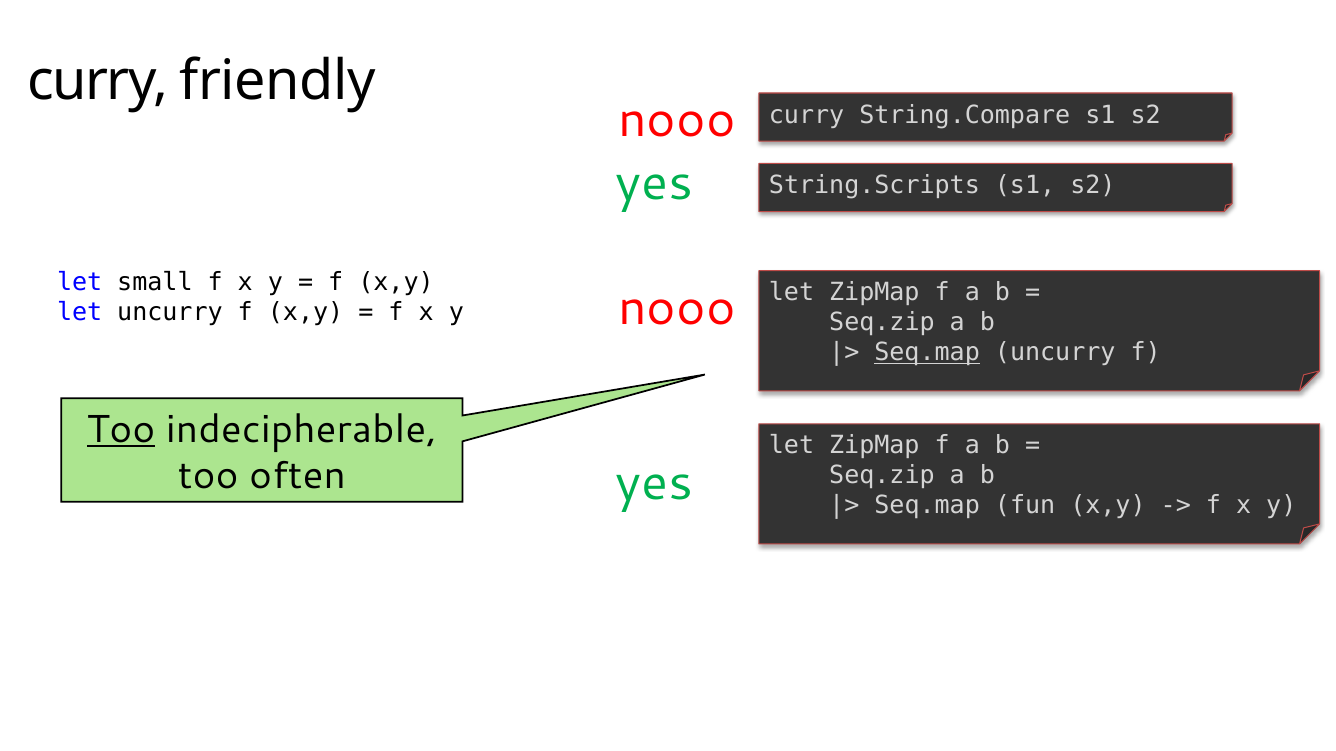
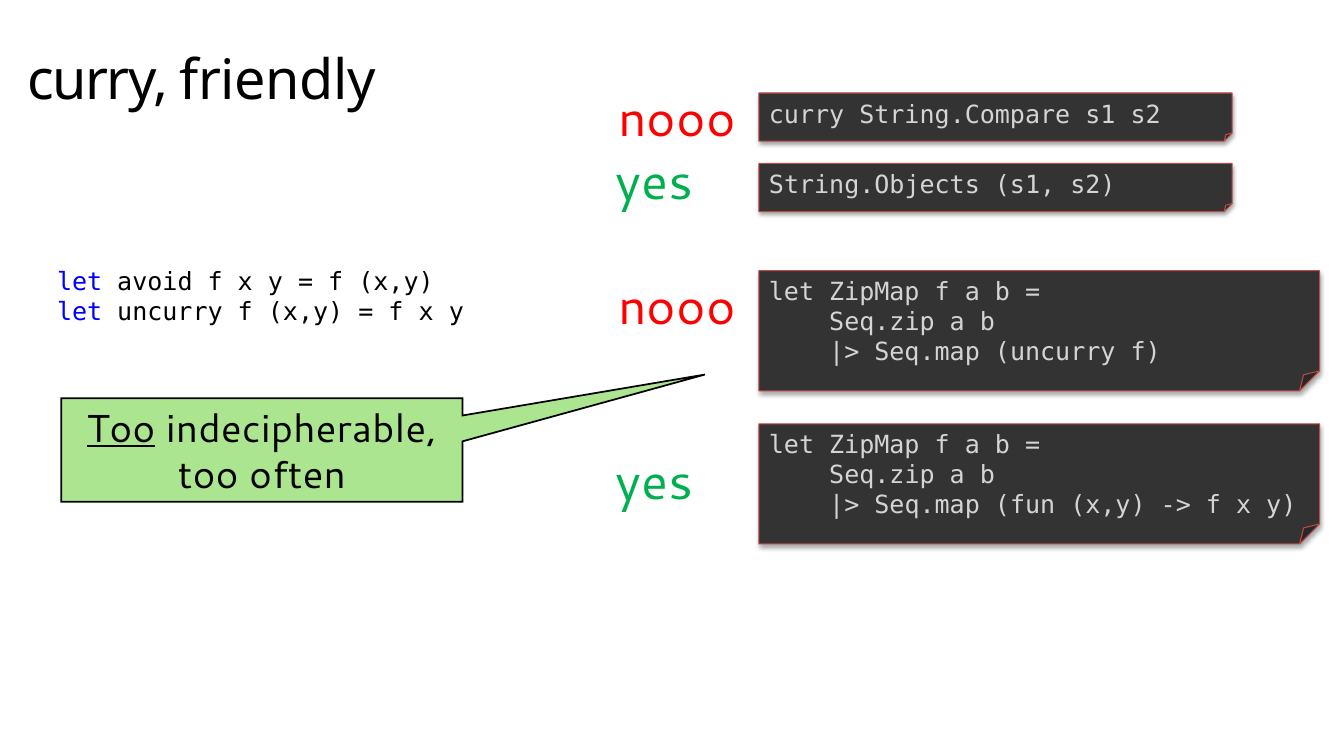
String.Scripts: String.Scripts -> String.Objects
small: small -> avoid
Seq.map at (927, 353) underline: present -> none
